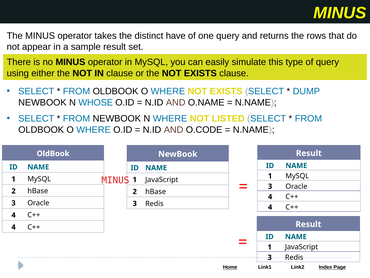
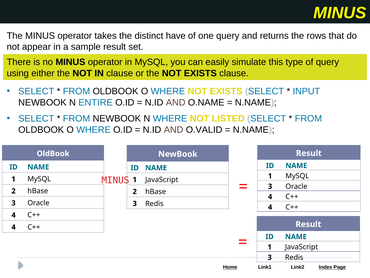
DUMP: DUMP -> INPUT
WHOSE: WHOSE -> ENTIRE
O.CODE: O.CODE -> O.VALID
